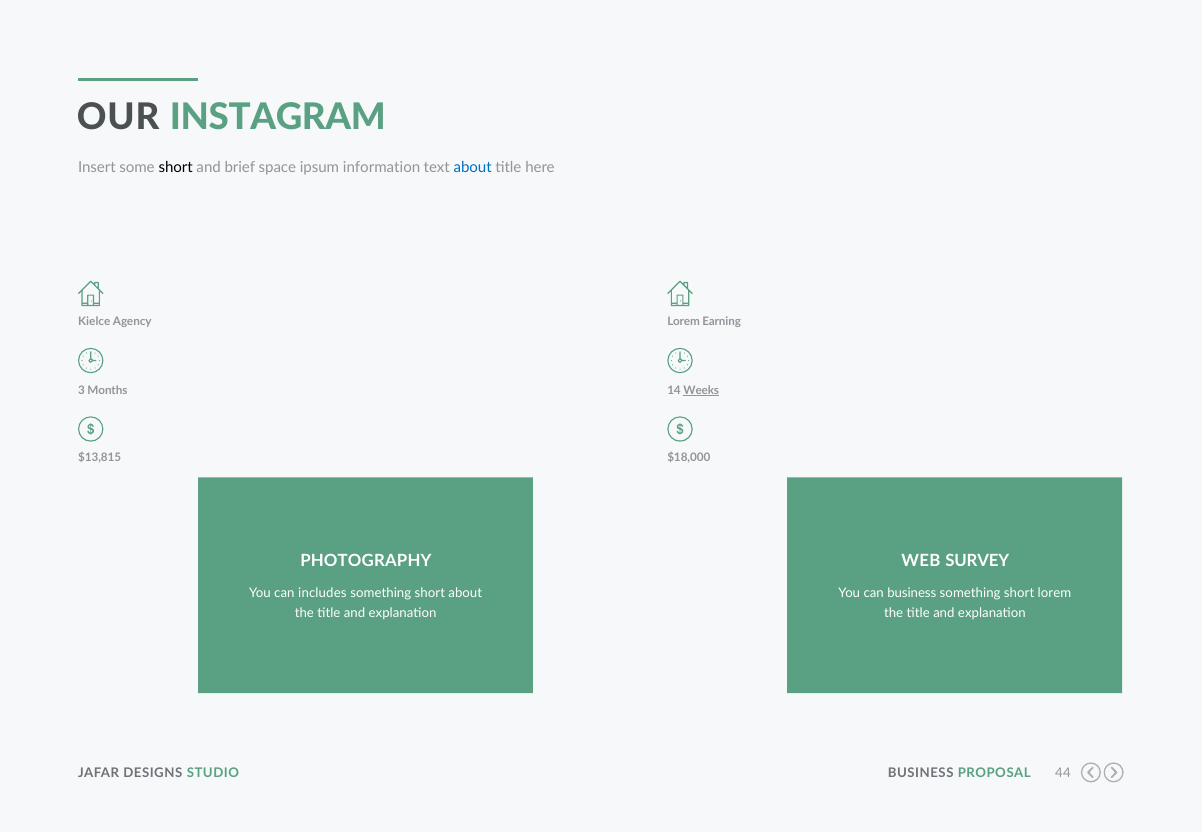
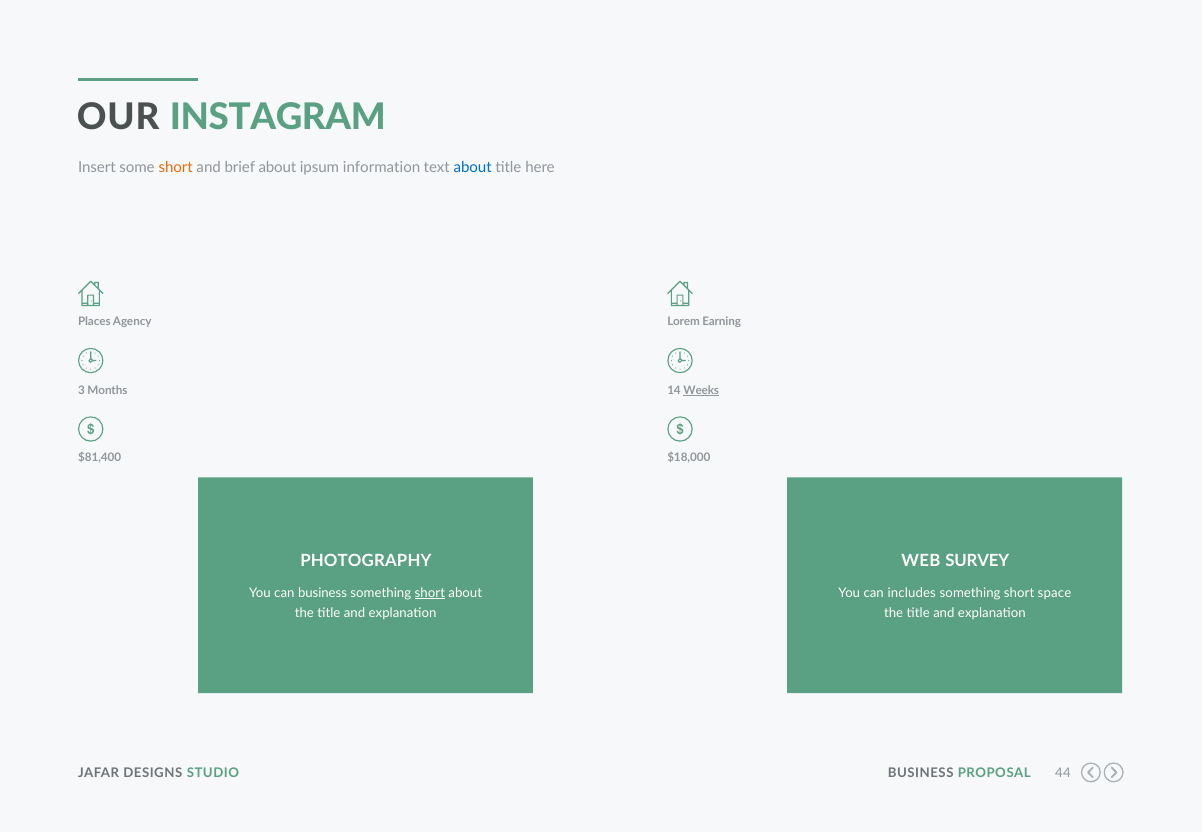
short at (176, 167) colour: black -> orange
brief space: space -> about
Kielce: Kielce -> Places
$13,815: $13,815 -> $81,400
can includes: includes -> business
short at (430, 593) underline: none -> present
can business: business -> includes
short lorem: lorem -> space
